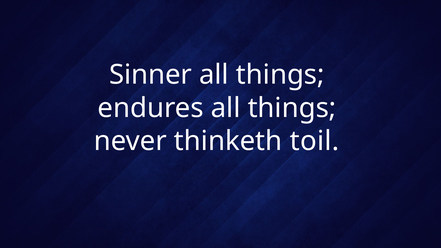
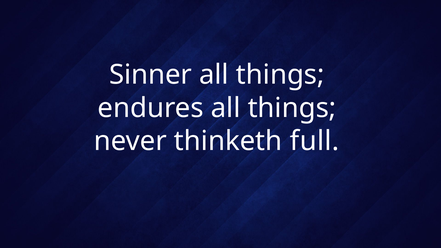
toil: toil -> full
